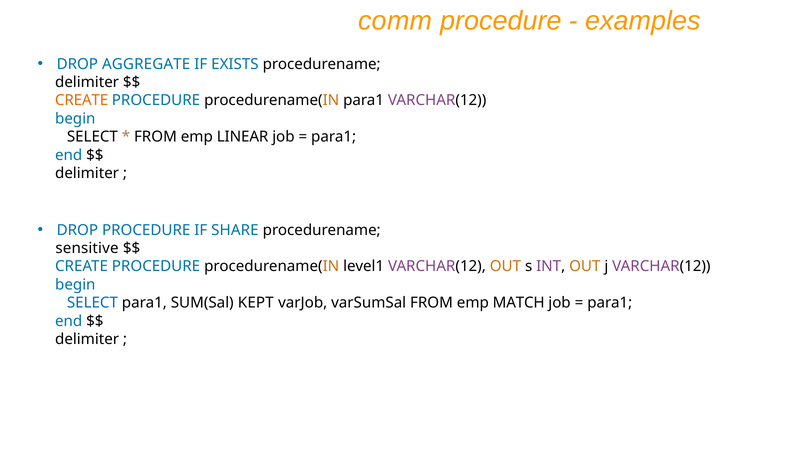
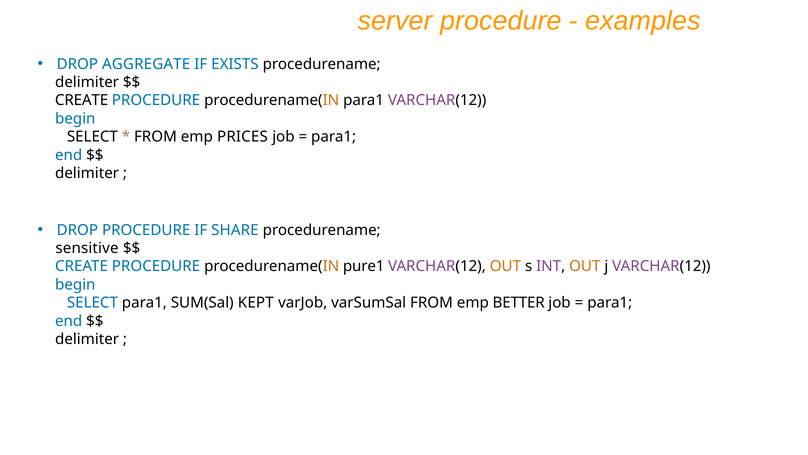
comm: comm -> server
CREATE at (82, 100) colour: orange -> black
LINEAR: LINEAR -> PRICES
level1: level1 -> pure1
MATCH: MATCH -> BETTER
